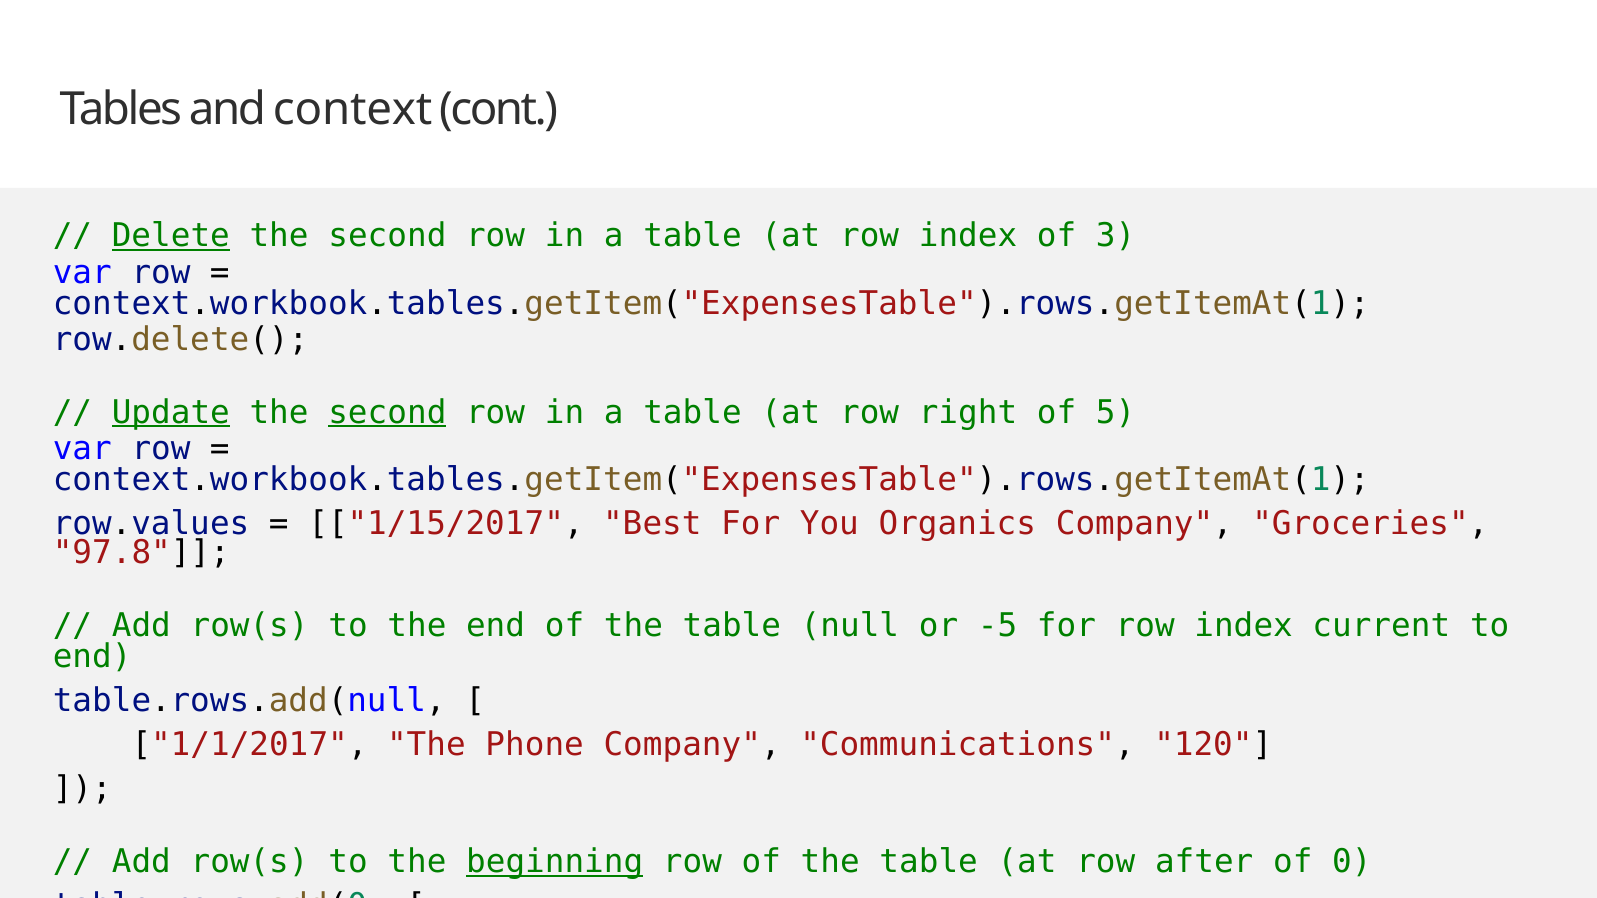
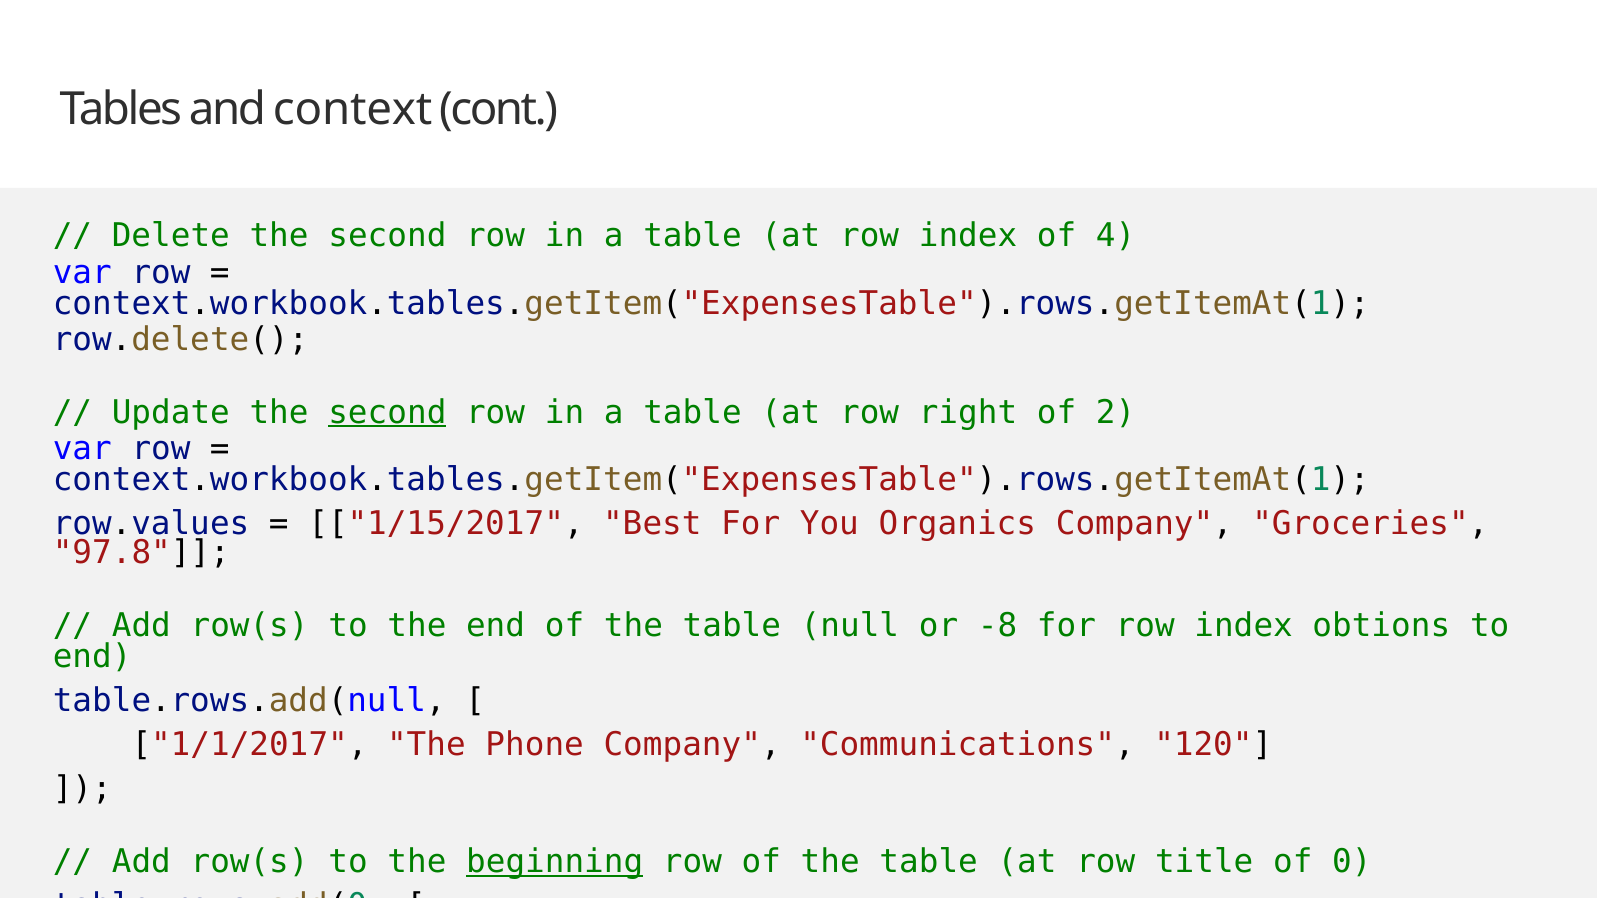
Delete underline: present -> none
3: 3 -> 4
Update underline: present -> none
5: 5 -> 2
-5: -5 -> -8
current: current -> obtions
after: after -> title
